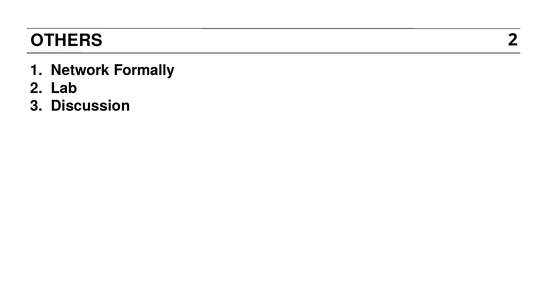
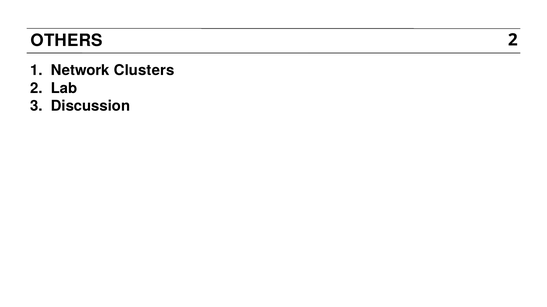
Formally: Formally -> Clusters
